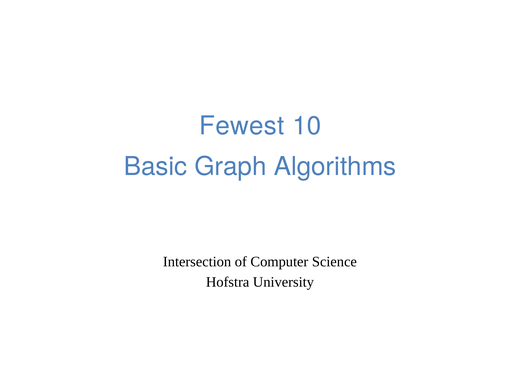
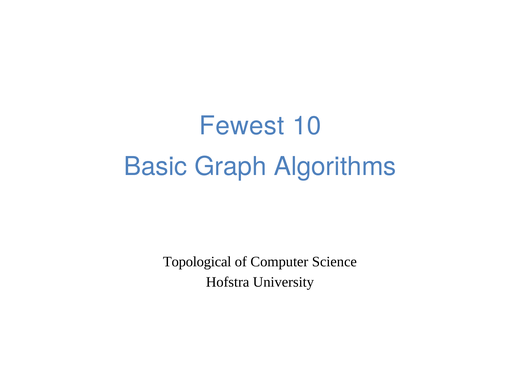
Intersection: Intersection -> Topological
